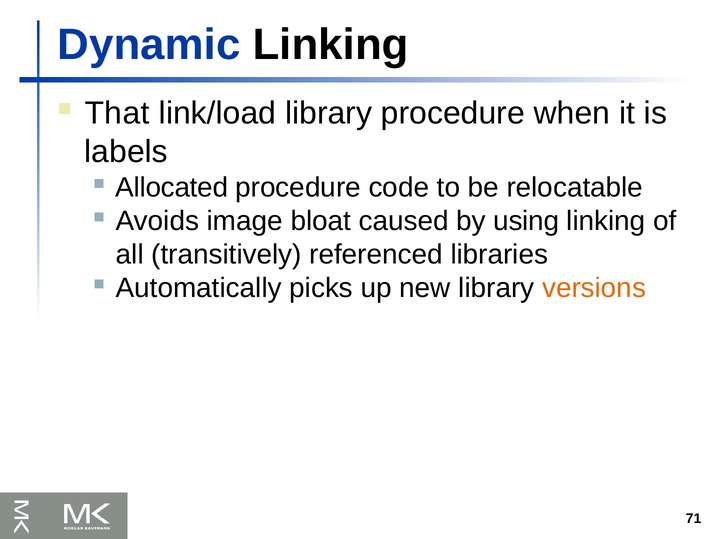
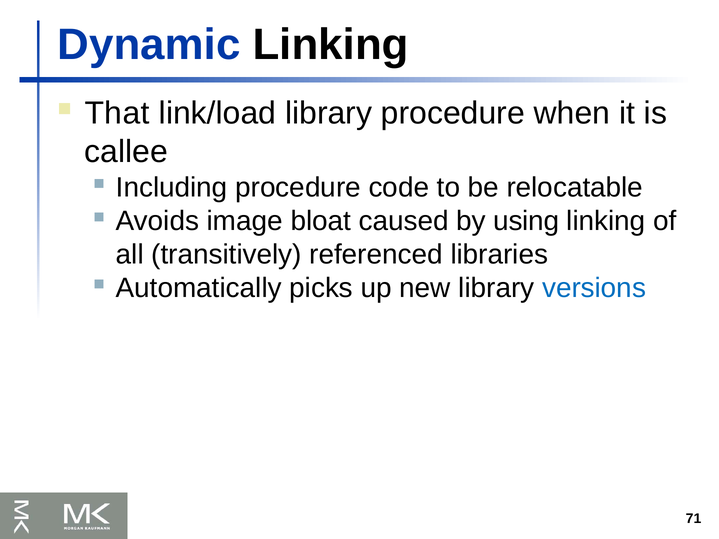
labels: labels -> callee
Allocated: Allocated -> Including
versions colour: orange -> blue
